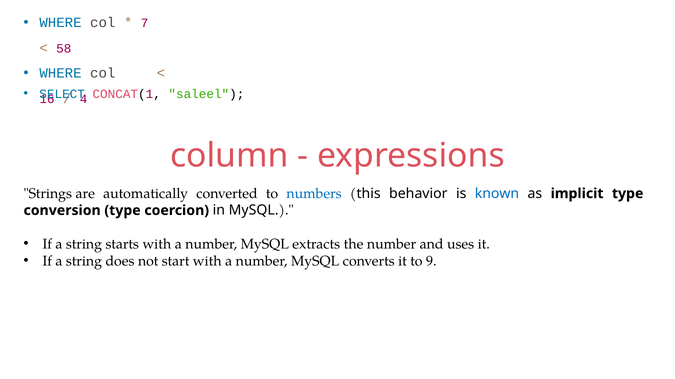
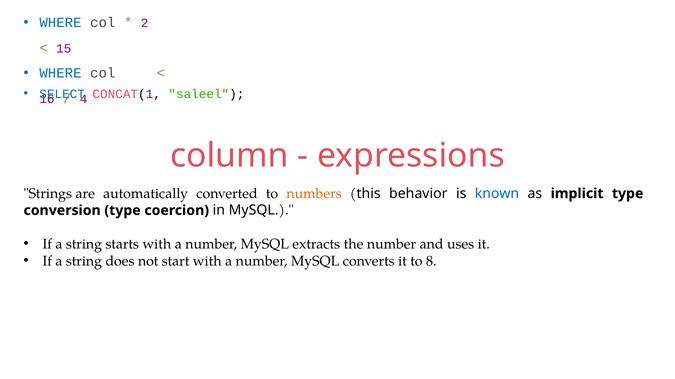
7: 7 -> 2
58: 58 -> 15
numbers colour: blue -> orange
9: 9 -> 8
